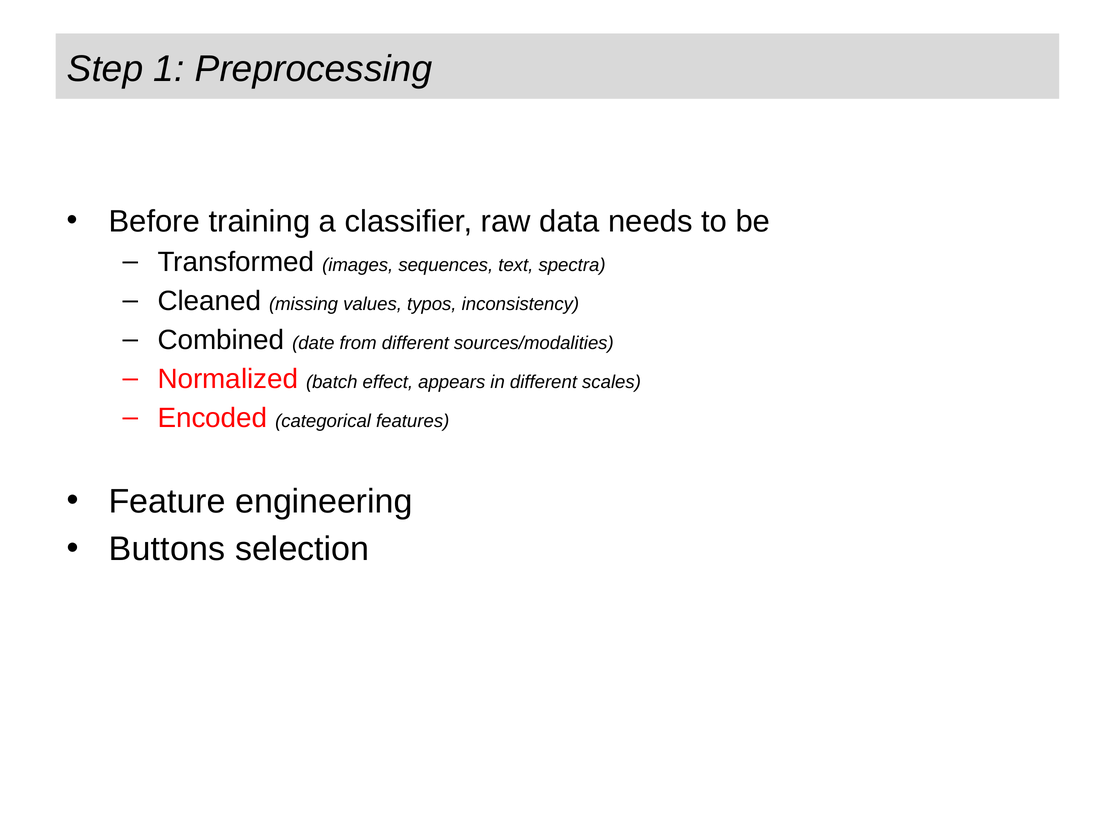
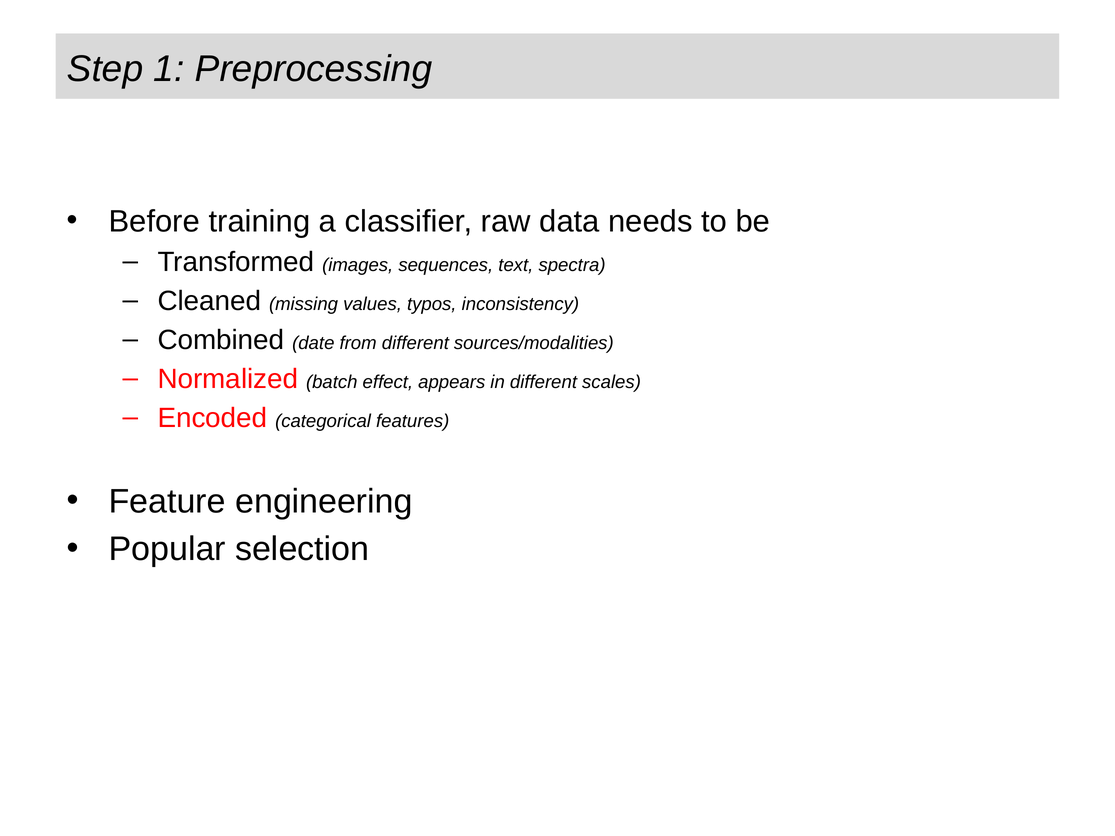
Buttons: Buttons -> Popular
